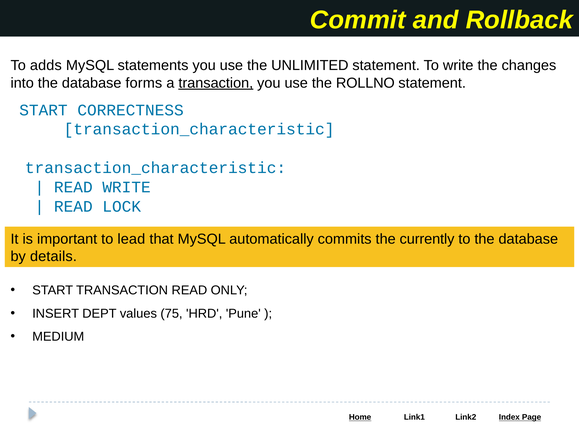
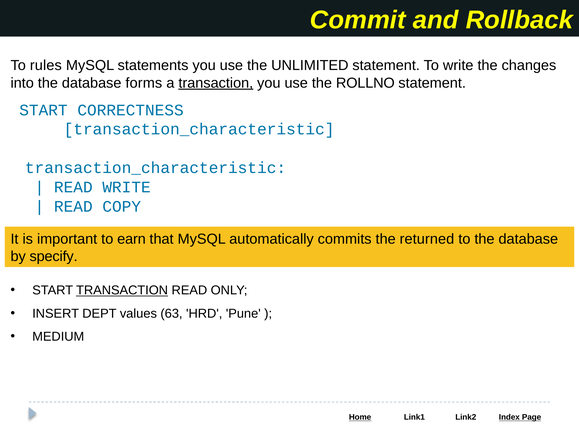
adds: adds -> rules
LOCK: LOCK -> COPY
lead: lead -> earn
currently: currently -> returned
details: details -> specify
TRANSACTION at (122, 291) underline: none -> present
75: 75 -> 63
